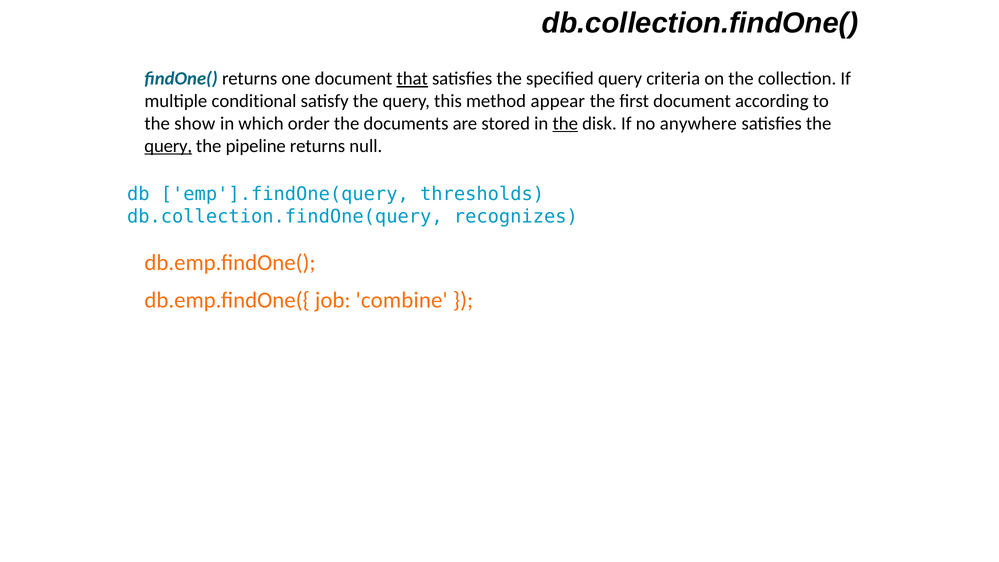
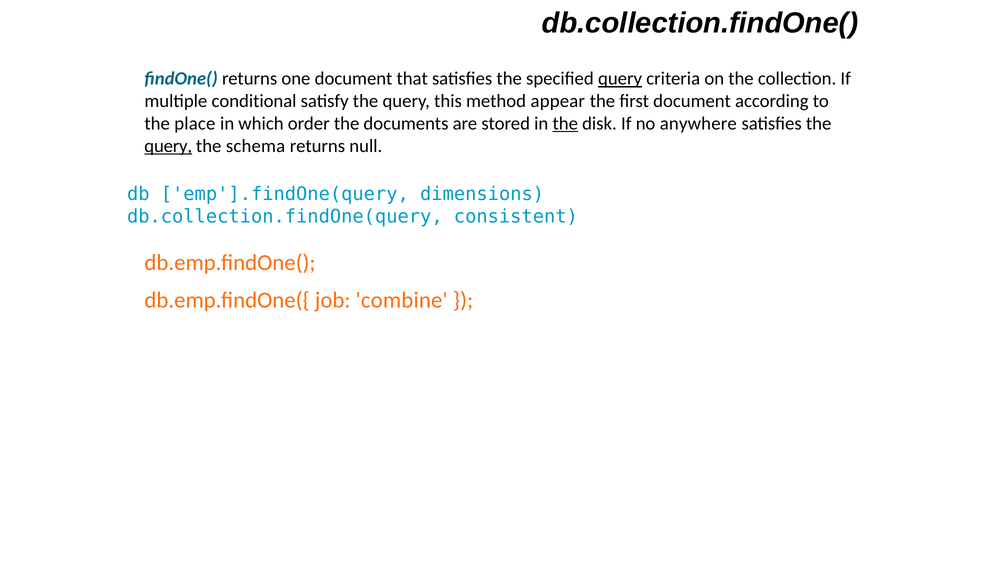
that underline: present -> none
query at (620, 79) underline: none -> present
show: show -> place
pipeline: pipeline -> schema
thresholds: thresholds -> dimensions
recognizes: recognizes -> consistent
